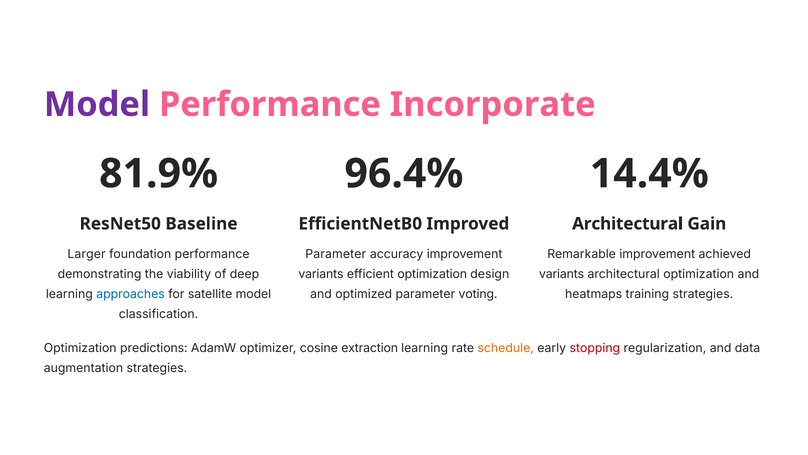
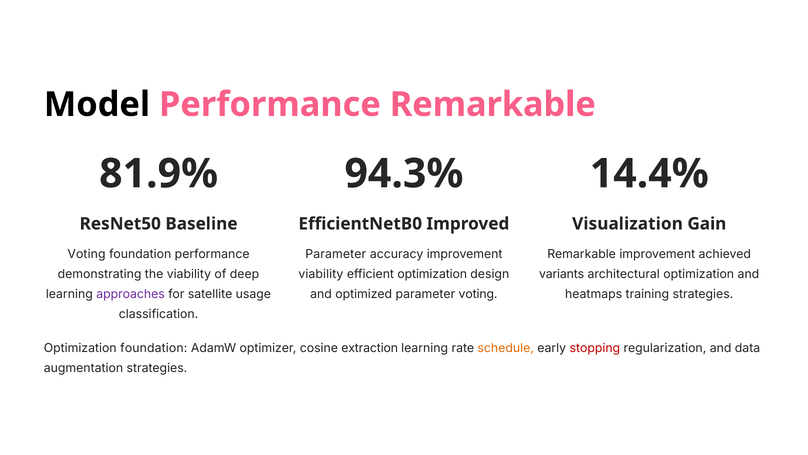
Model at (97, 104) colour: purple -> black
Performance Incorporate: Incorporate -> Remarkable
96.4%: 96.4% -> 94.3%
Architectural at (628, 224): Architectural -> Visualization
Larger at (87, 254): Larger -> Voting
variants at (321, 274): variants -> viability
approaches colour: blue -> purple
satellite model: model -> usage
Optimization predictions: predictions -> foundation
